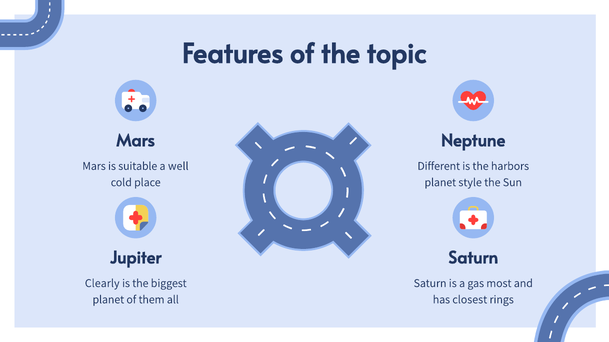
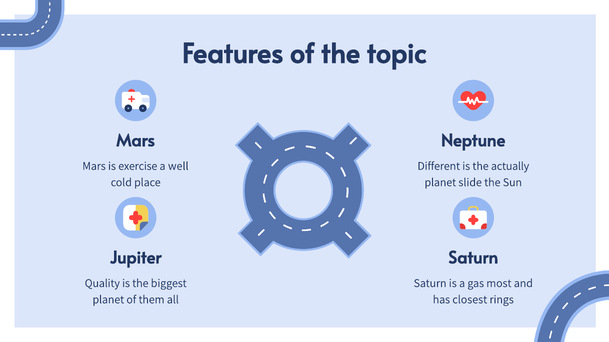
suitable: suitable -> exercise
harbors: harbors -> actually
style: style -> slide
Clearly: Clearly -> Quality
